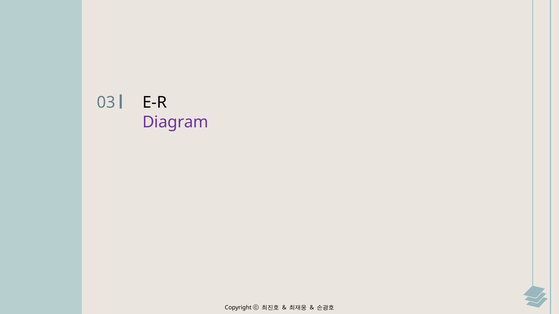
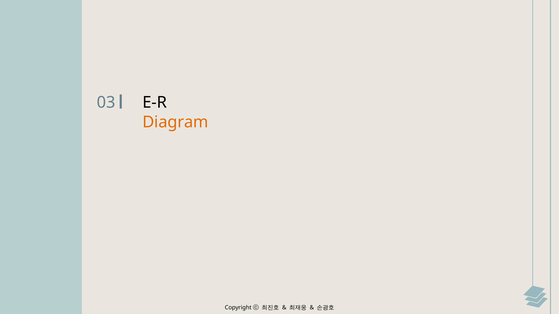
Diagram colour: purple -> orange
